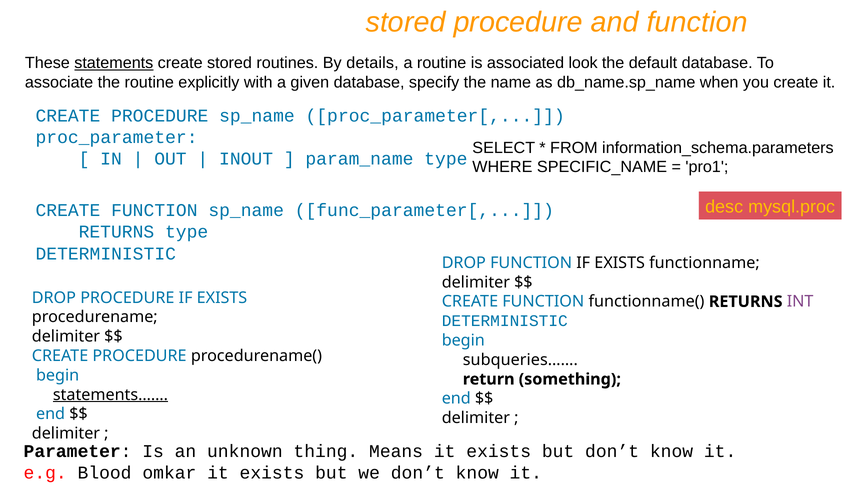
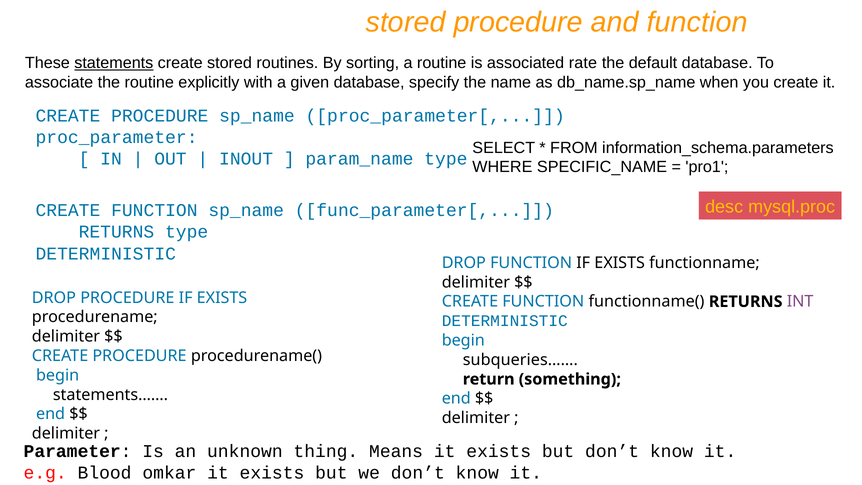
details: details -> sorting
look: look -> rate
statements…… underline: present -> none
